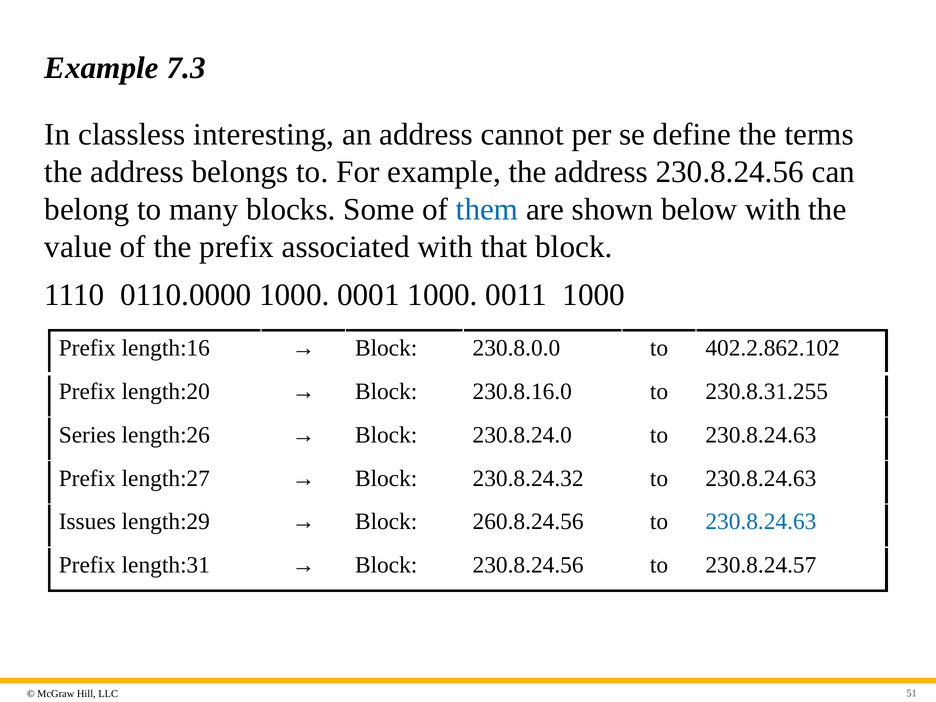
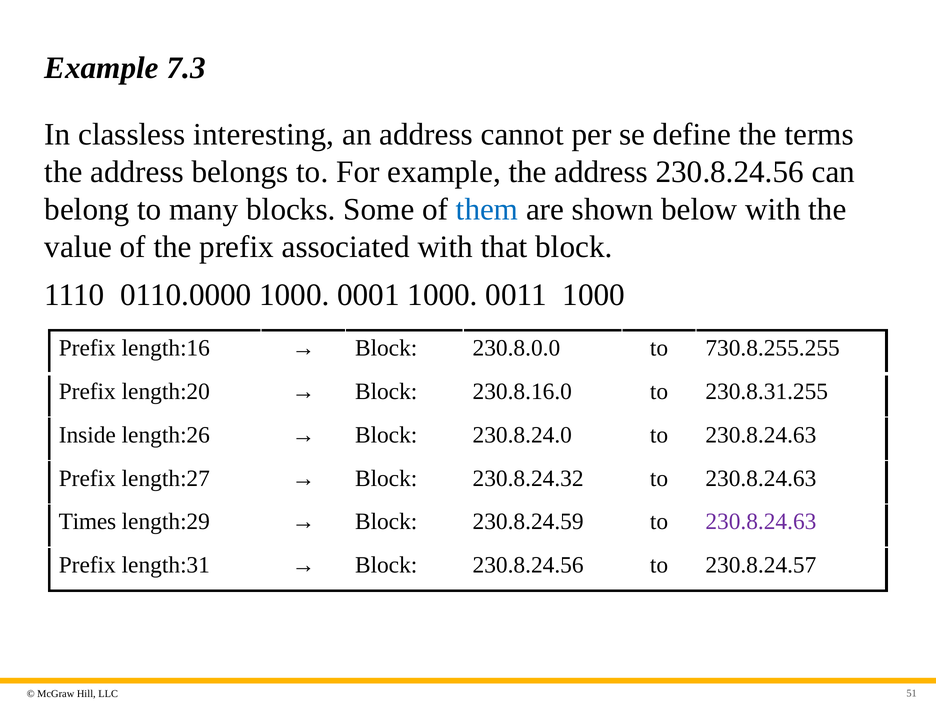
402.2.862.102: 402.2.862.102 -> 730.8.255.255
Series: Series -> Inside
Issues: Issues -> Times
260.8.24.56: 260.8.24.56 -> 230.8.24.59
230.8.24.63 at (761, 522) colour: blue -> purple
